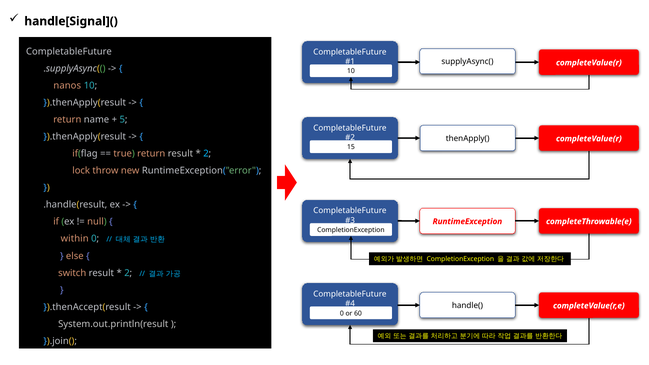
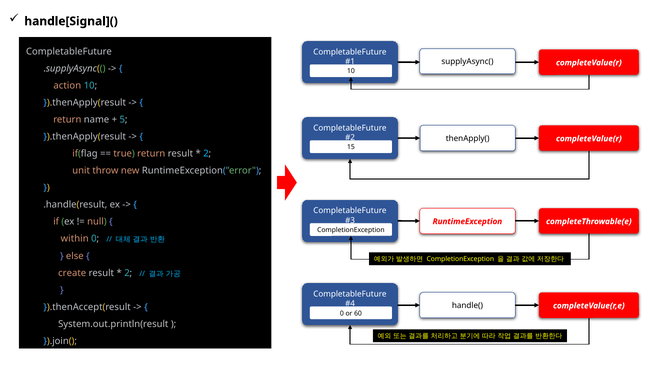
nanos: nanos -> action
lock: lock -> unit
switch: switch -> create
